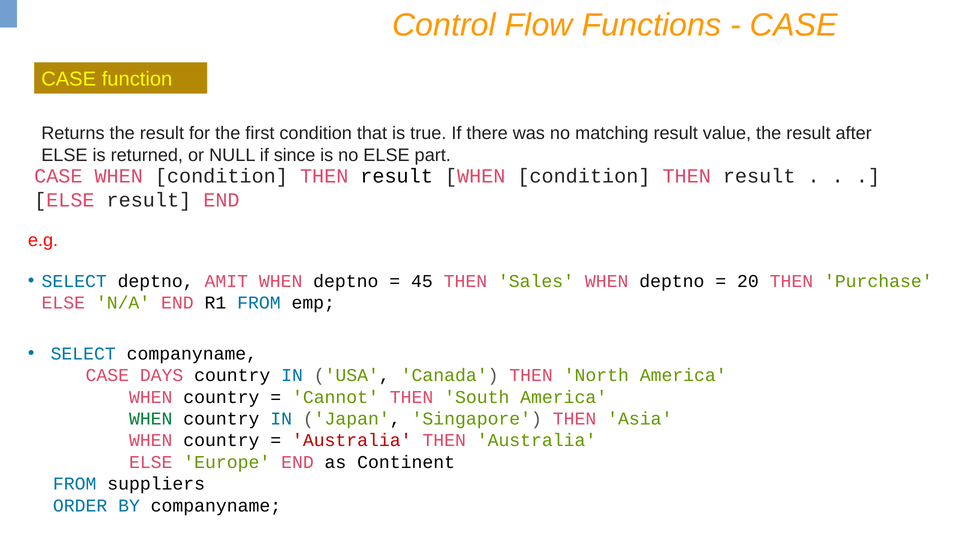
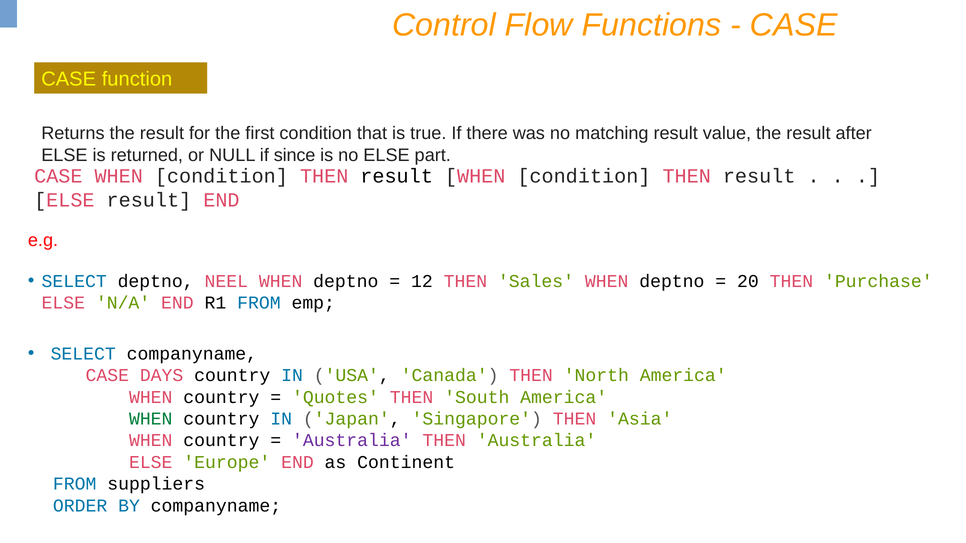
AMIT: AMIT -> NEEL
45: 45 -> 12
Cannot: Cannot -> Quotes
Australia at (352, 441) colour: red -> purple
